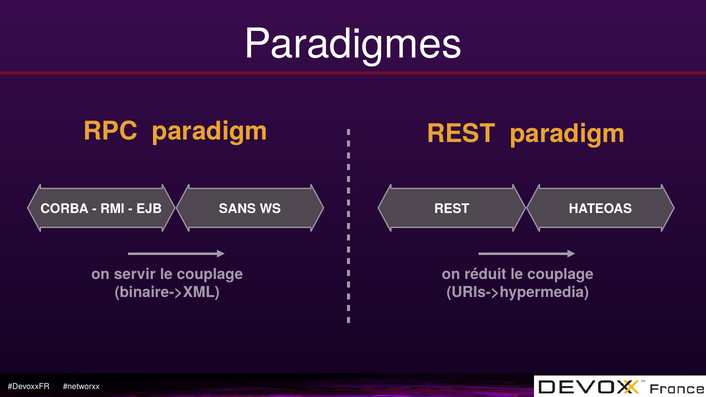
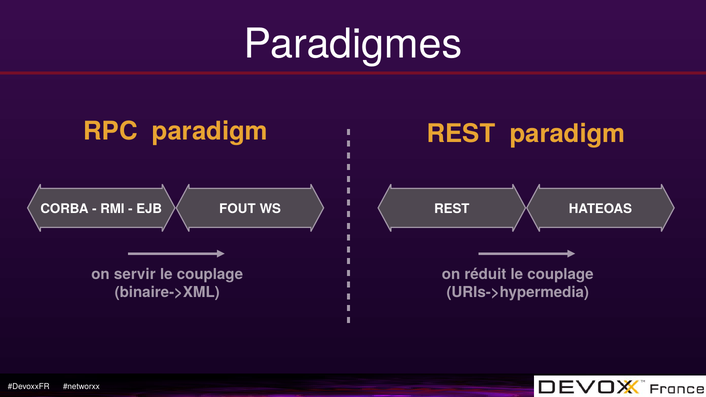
SANS: SANS -> FOUT
